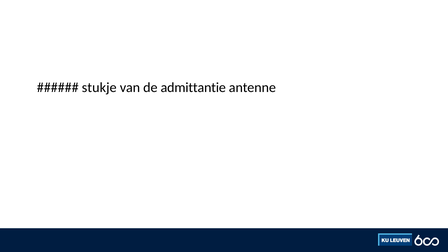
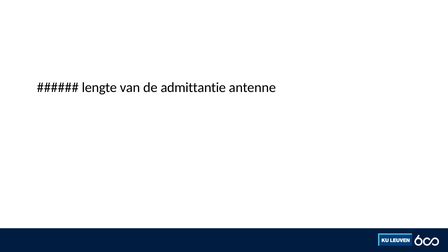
stukje: stukje -> lengte
